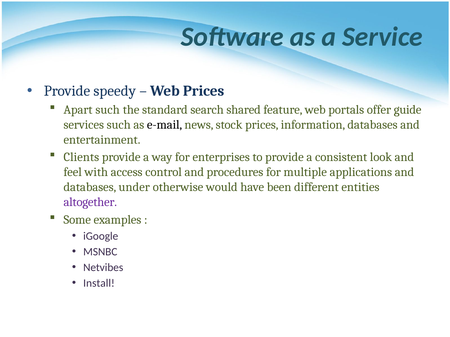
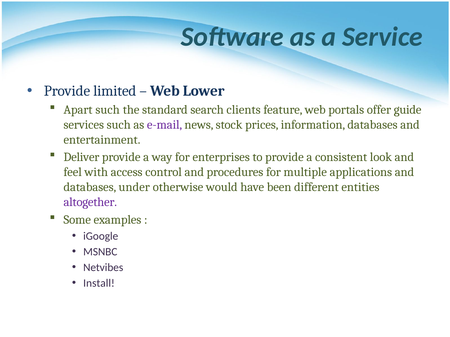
speedy: speedy -> limited
Web Prices: Prices -> Lower
shared: shared -> clients
e-mail colour: black -> purple
Clients: Clients -> Deliver
